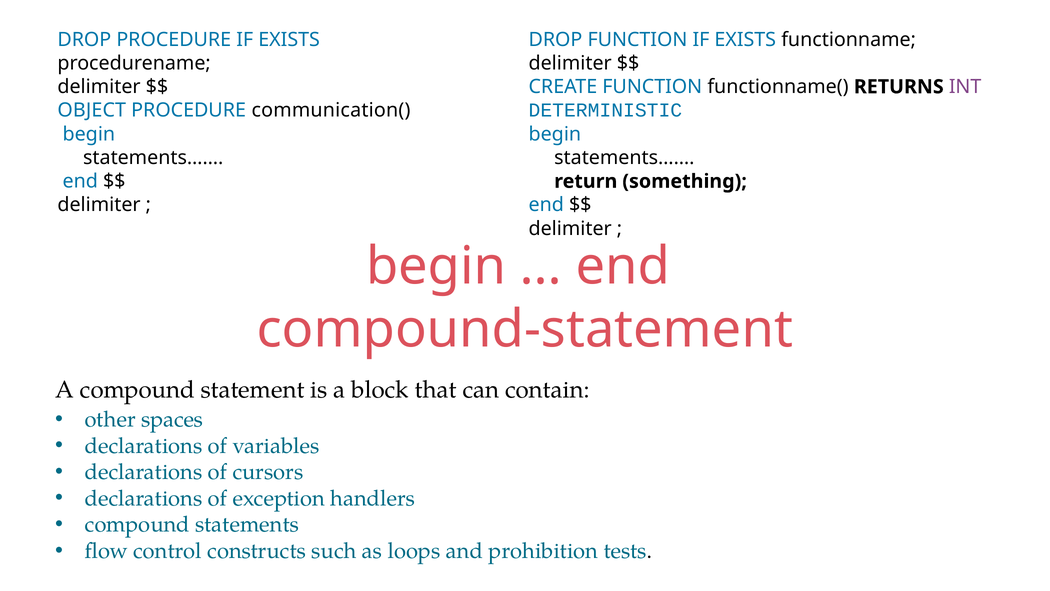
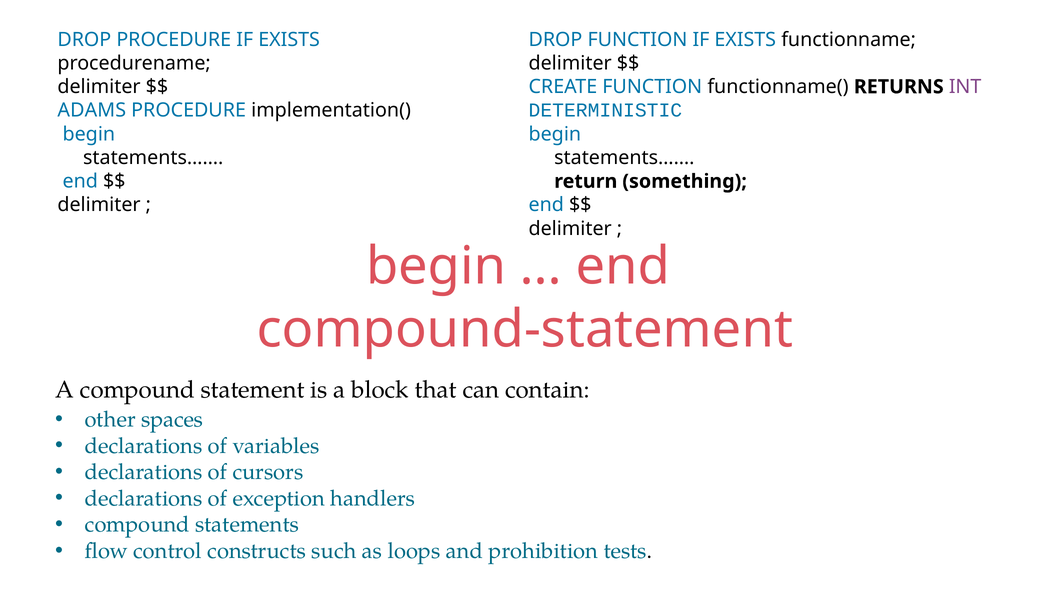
OBJECT: OBJECT -> ADAMS
communication(: communication( -> implementation(
